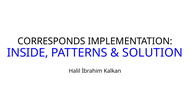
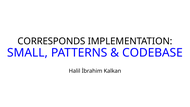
INSIDE: INSIDE -> SMALL
SOLUTION: SOLUTION -> CODEBASE
